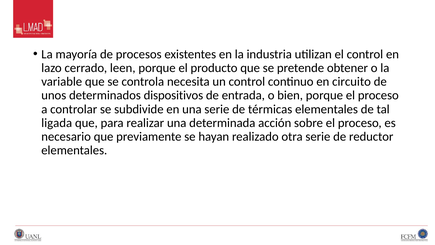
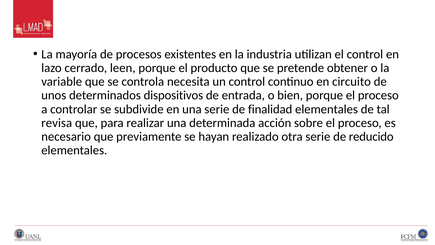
térmicas: térmicas -> finalidad
ligada: ligada -> revisa
reductor: reductor -> reducido
